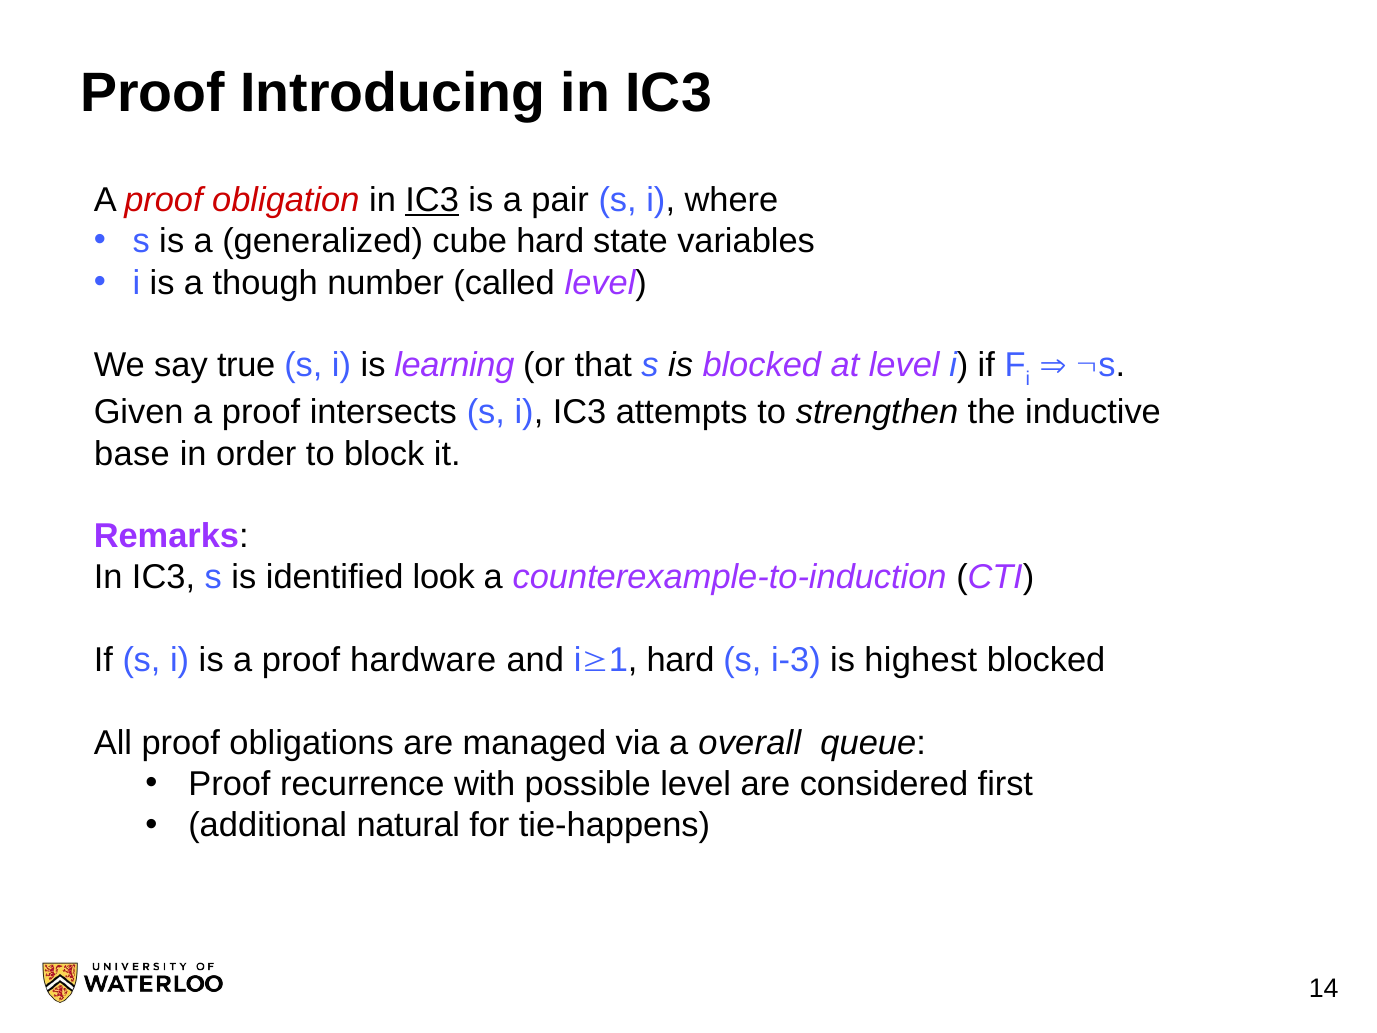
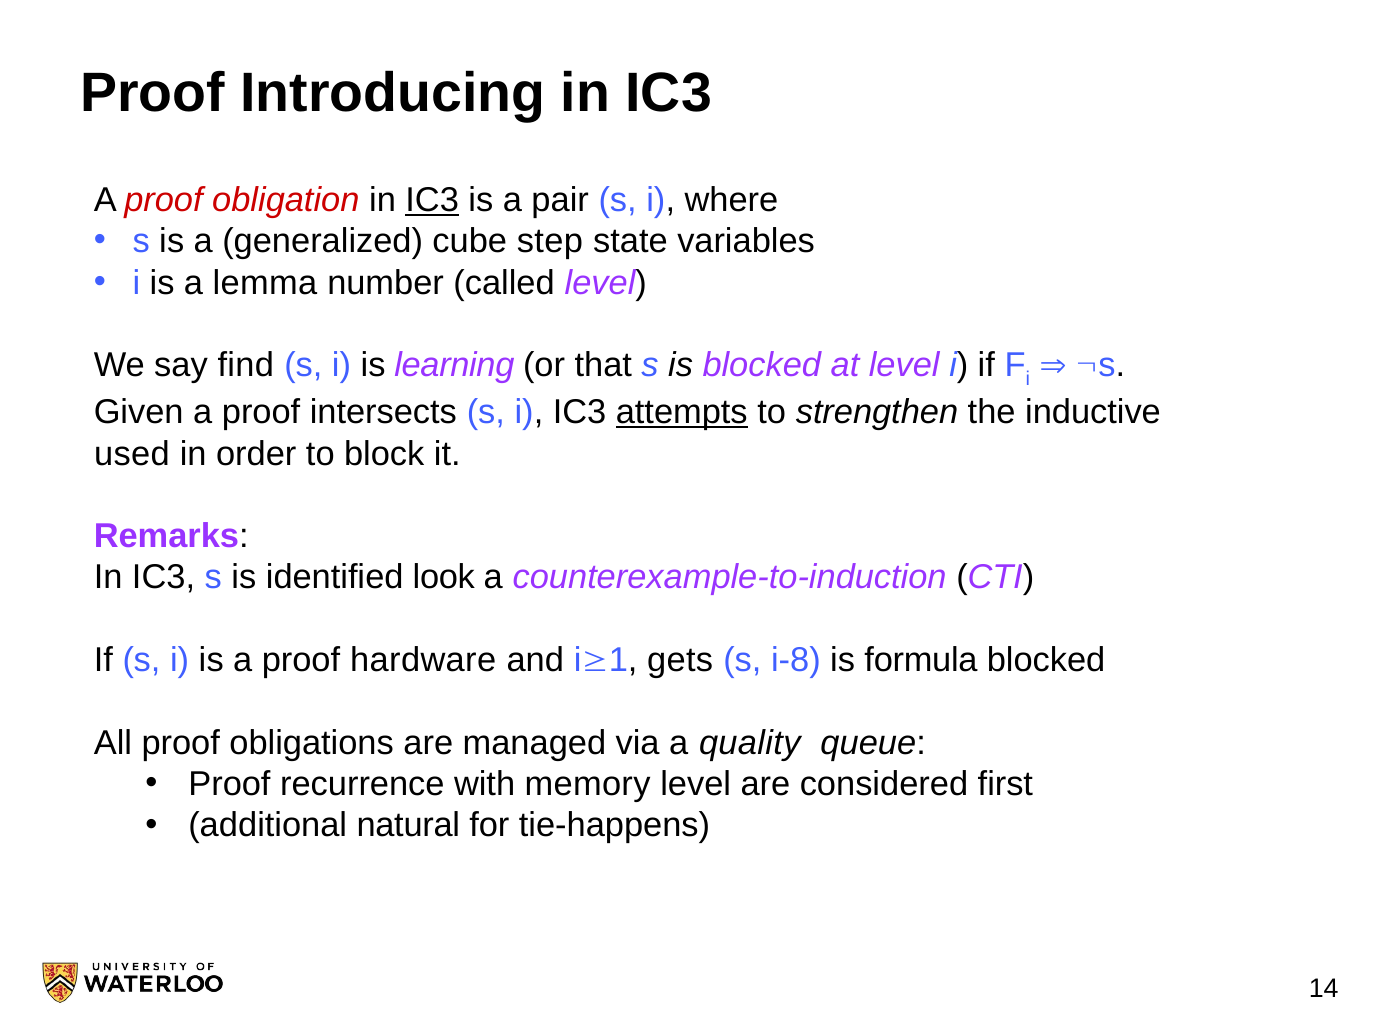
cube hard: hard -> step
though: though -> lemma
true: true -> find
attempts underline: none -> present
base: base -> used
i1 hard: hard -> gets
i-3: i-3 -> i-8
highest: highest -> formula
overall: overall -> quality
possible: possible -> memory
